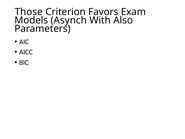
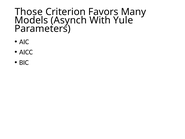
Exam: Exam -> Many
Also: Also -> Yule
